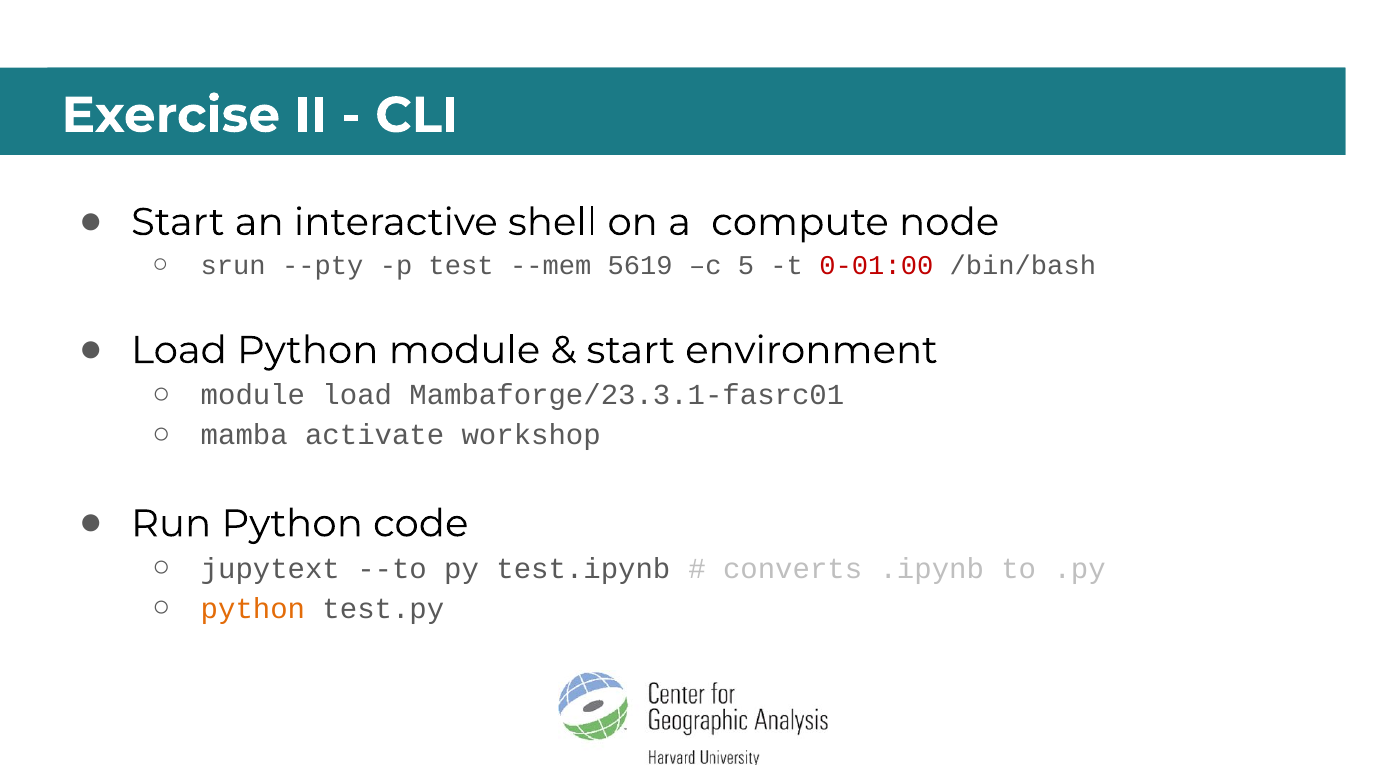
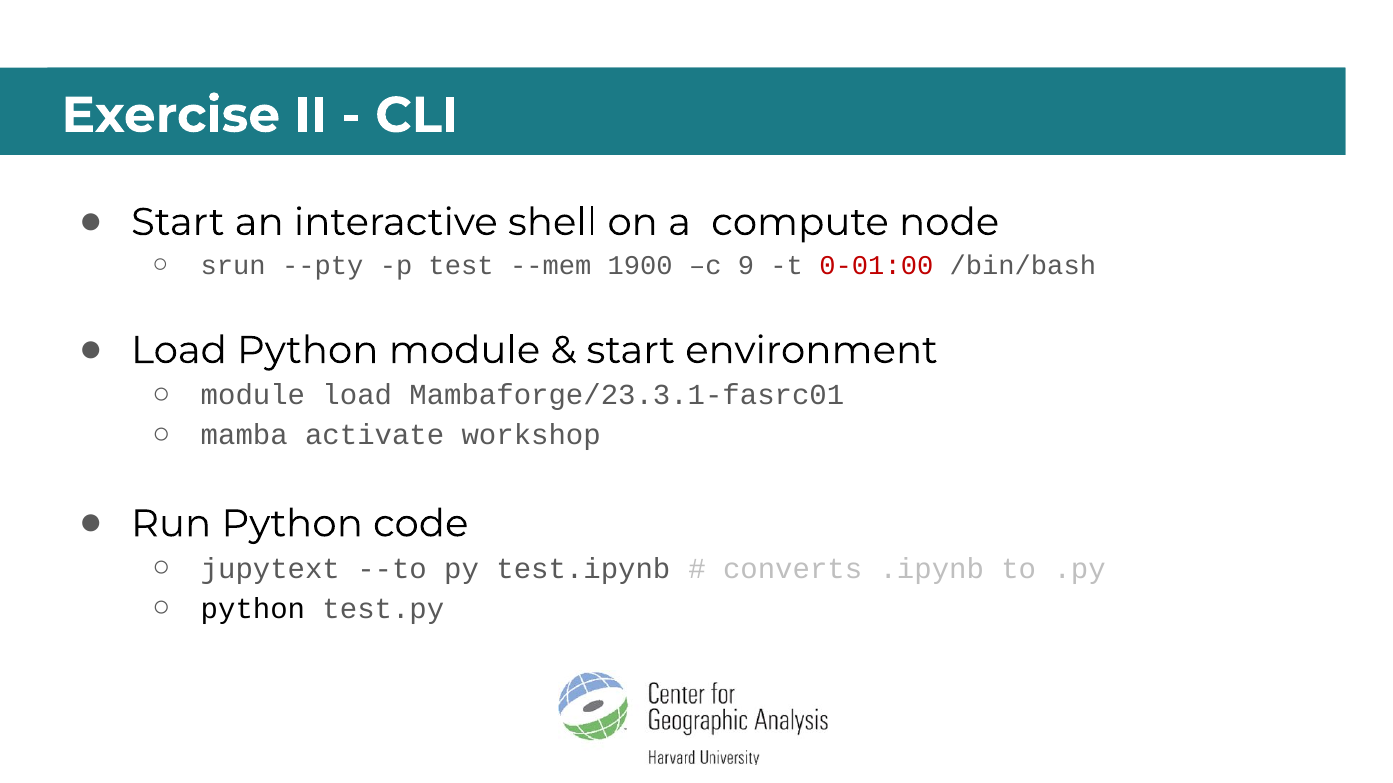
5619: 5619 -> 1900
5: 5 -> 9
python at (253, 609) colour: orange -> black
